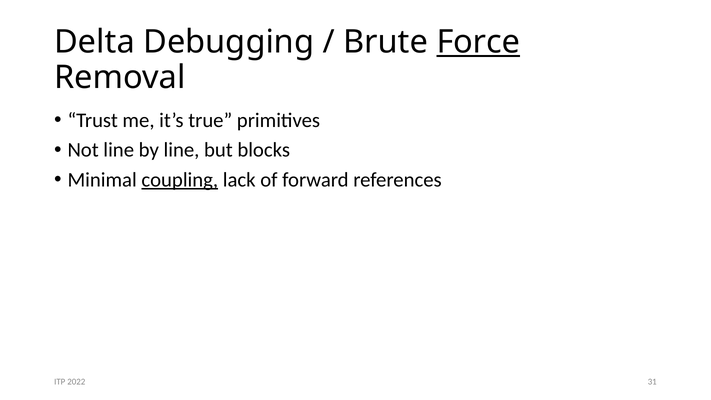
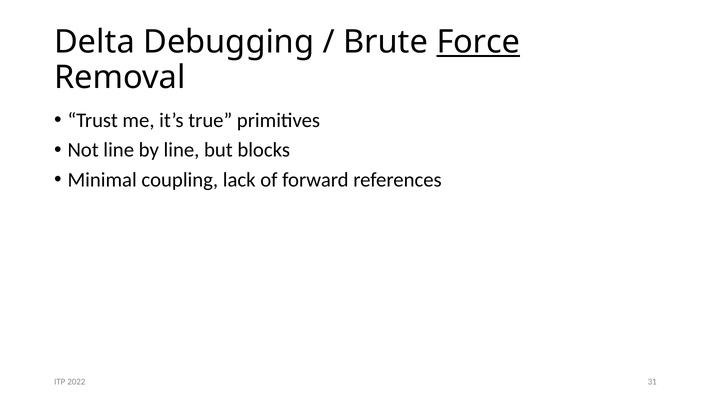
coupling underline: present -> none
